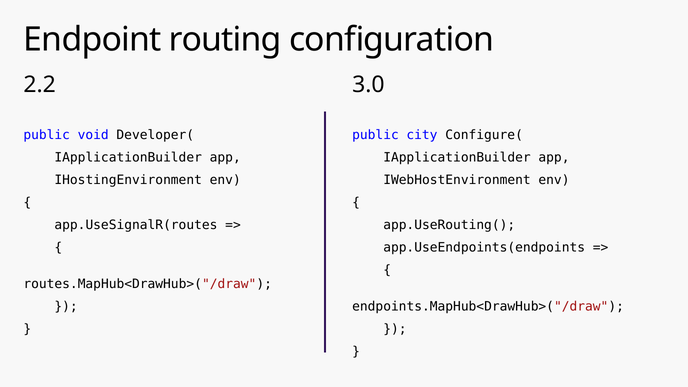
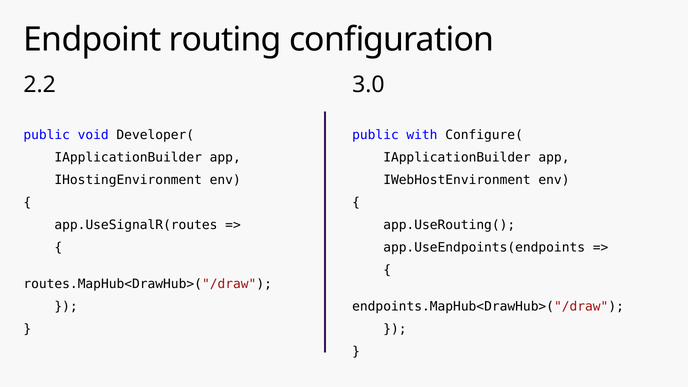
city: city -> with
